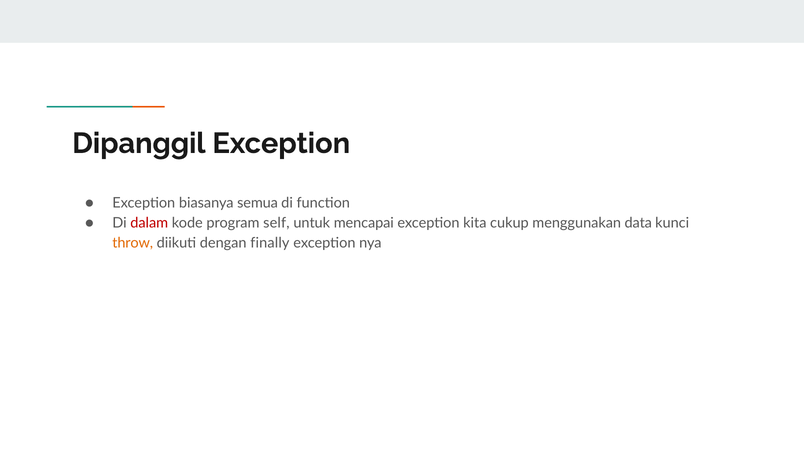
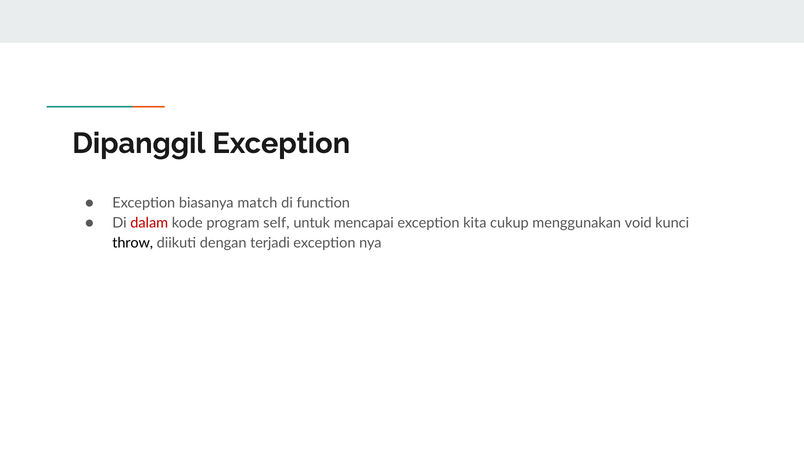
semua: semua -> match
data: data -> void
throw colour: orange -> black
finally: finally -> terjadi
